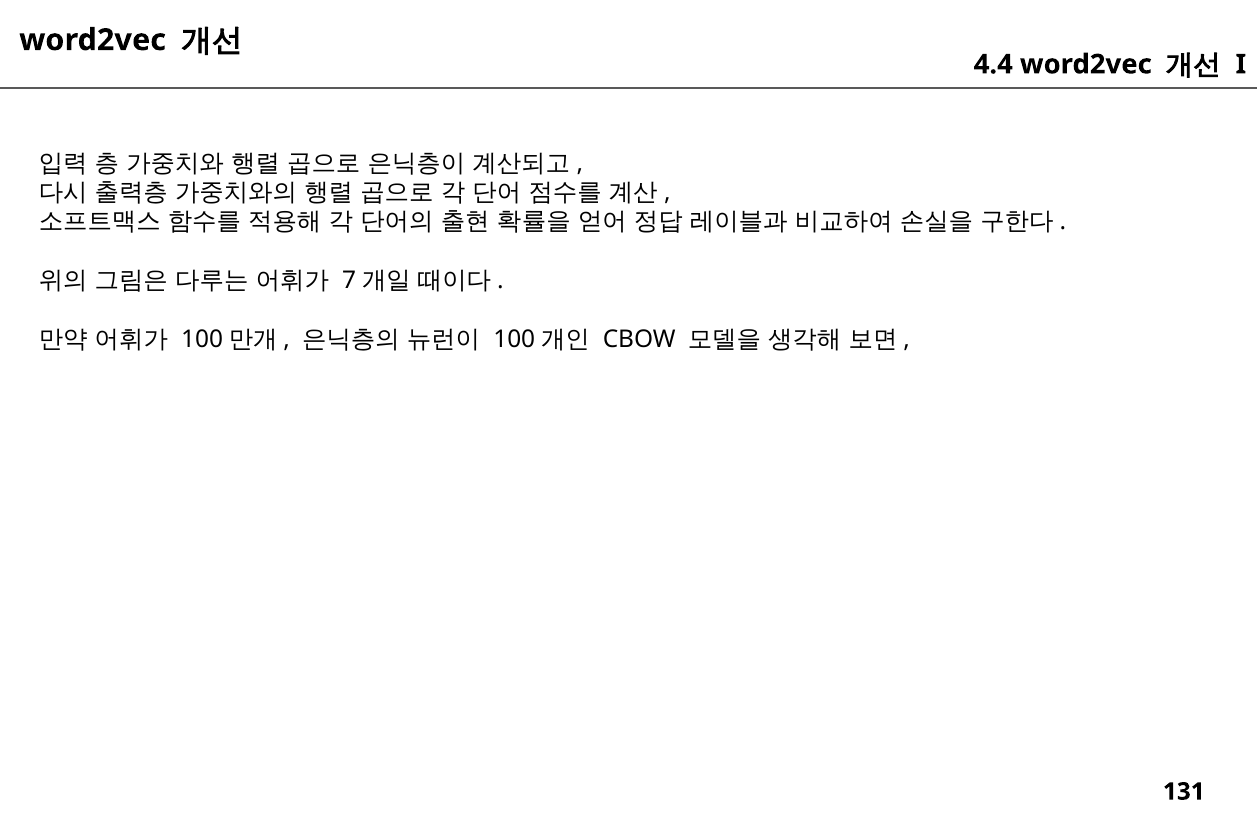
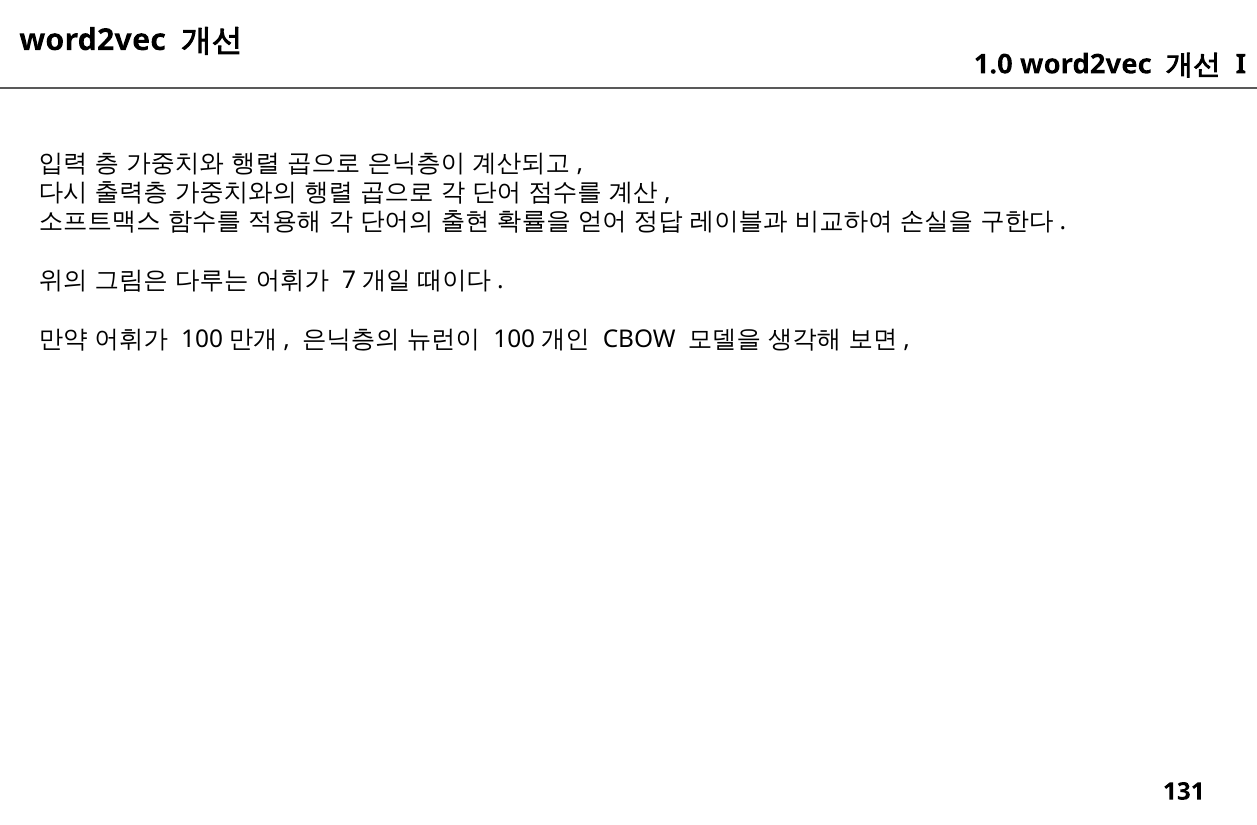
4.4: 4.4 -> 1.0
